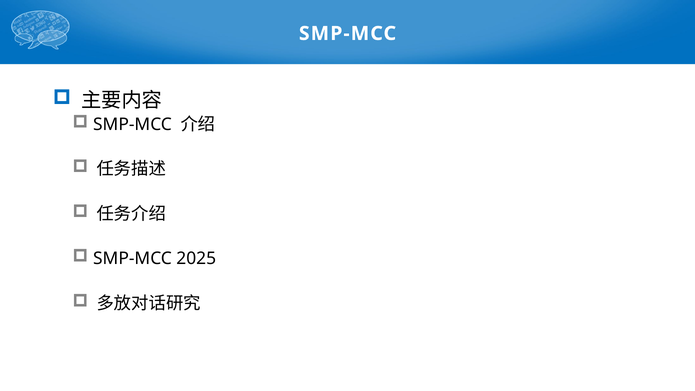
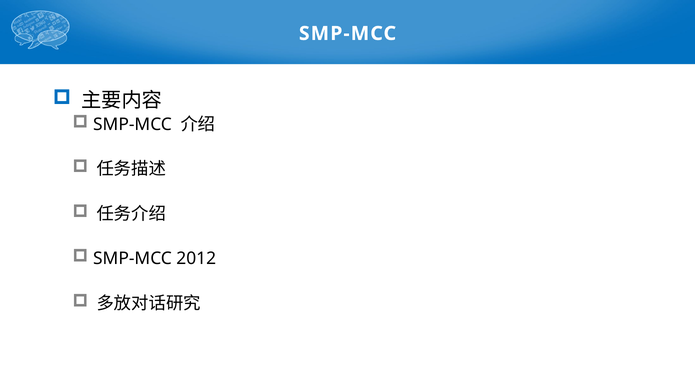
2025: 2025 -> 2012
